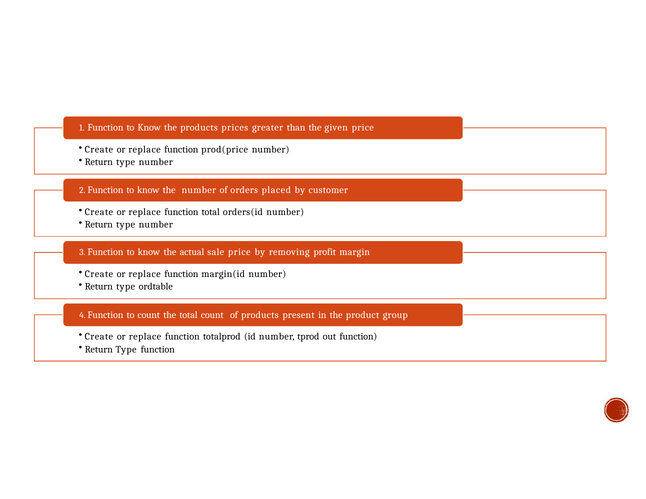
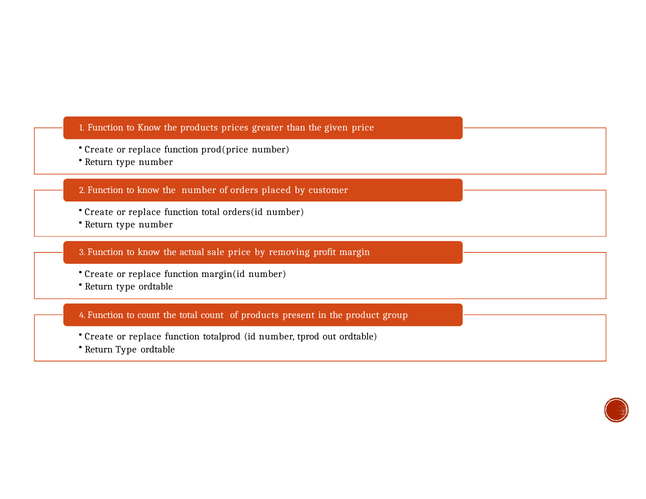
out function: function -> ordtable
function at (158, 349): function -> ordtable
